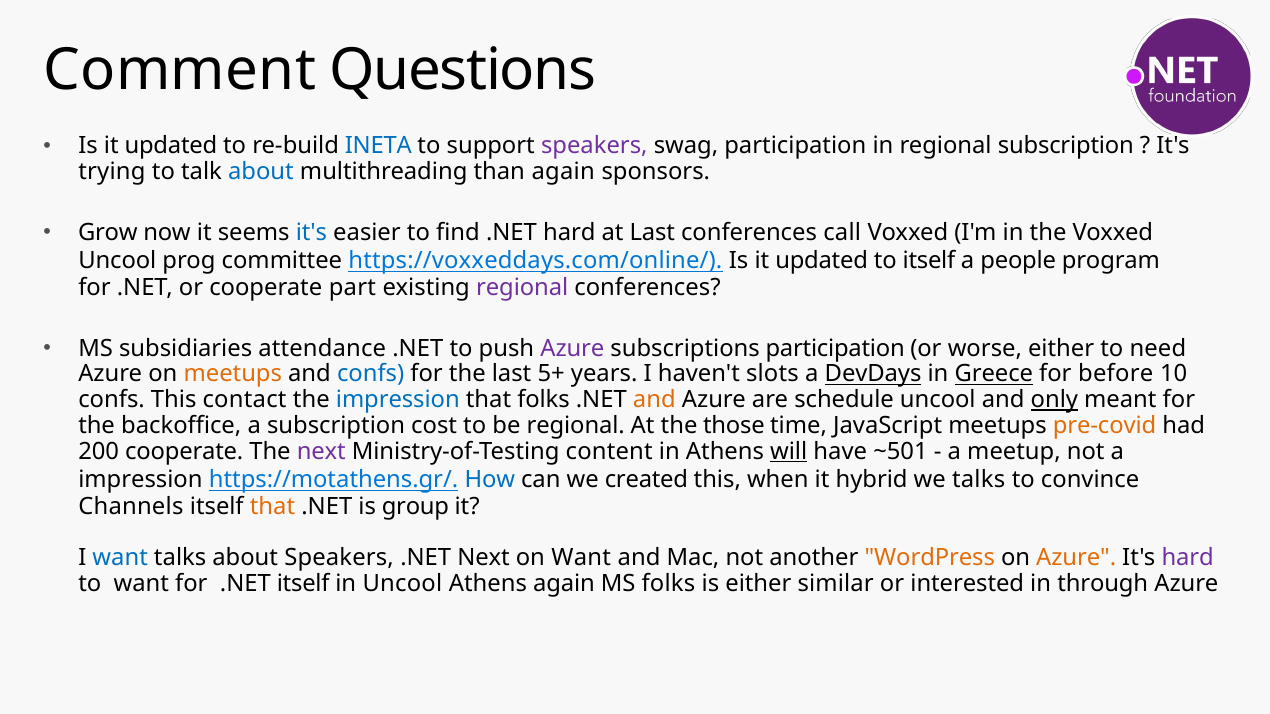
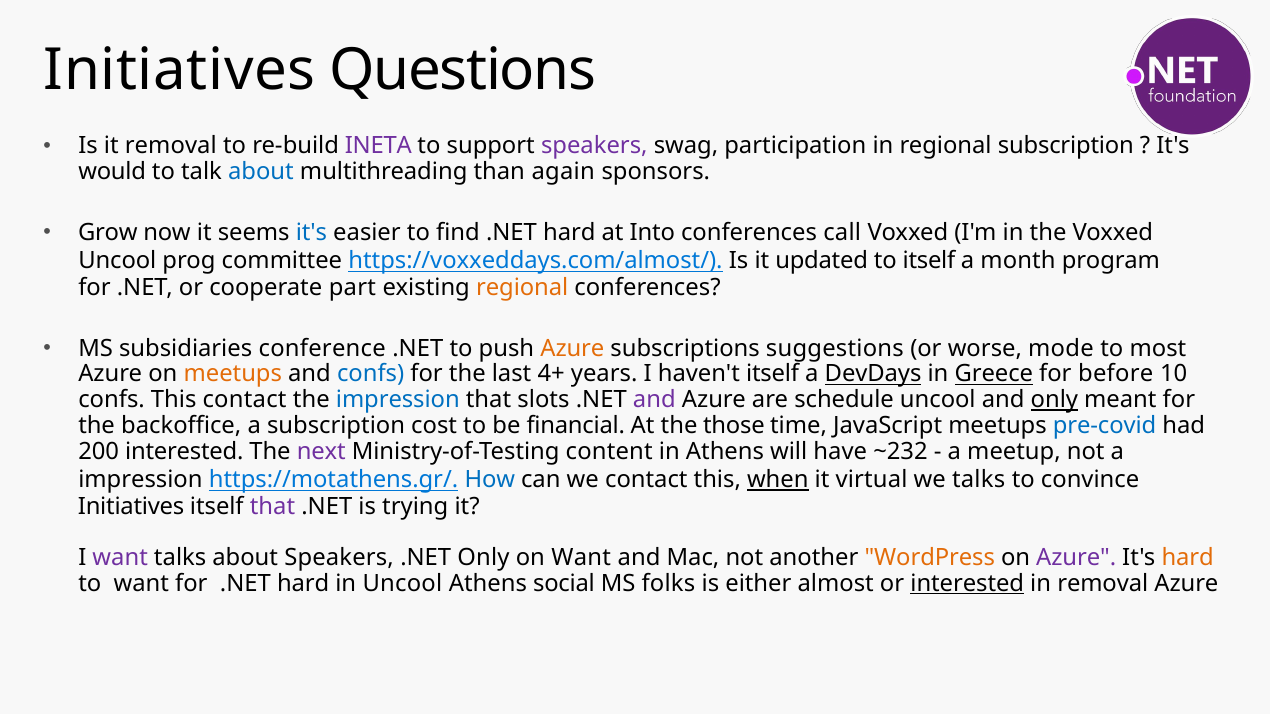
Comment at (180, 71): Comment -> Initiatives
updated at (171, 146): updated -> removal
INETA colour: blue -> purple
trying: trying -> would
at Last: Last -> Into
https://voxxeddays.com/online/: https://voxxeddays.com/online/ -> https://voxxeddays.com/almost/
people: people -> month
regional at (522, 288) colour: purple -> orange
attendance: attendance -> conference
Azure at (572, 349) colour: purple -> orange
subscriptions participation: participation -> suggestions
worse either: either -> mode
need: need -> most
5+: 5+ -> 4+
haven't slots: slots -> itself
that folks: folks -> slots
and at (654, 400) colour: orange -> purple
be regional: regional -> financial
pre-covid colour: orange -> blue
200 cooperate: cooperate -> interested
will underline: present -> none
~501: ~501 -> ~232
we created: created -> contact
when underline: none -> present
hybrid: hybrid -> virtual
Channels at (131, 506): Channels -> Initiatives
that at (273, 506) colour: orange -> purple
group: group -> trying
want at (120, 558) colour: blue -> purple
.NET Next: Next -> Only
Azure at (1076, 558) colour: orange -> purple
hard at (1188, 558) colour: purple -> orange
for .NET itself: itself -> hard
Athens again: again -> social
similar: similar -> almost
interested at (967, 584) underline: none -> present
in through: through -> removal
